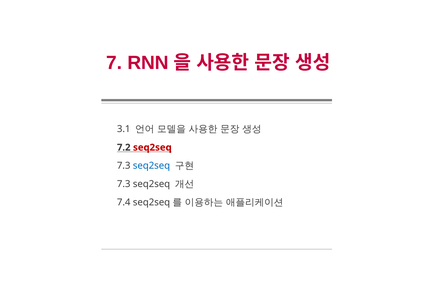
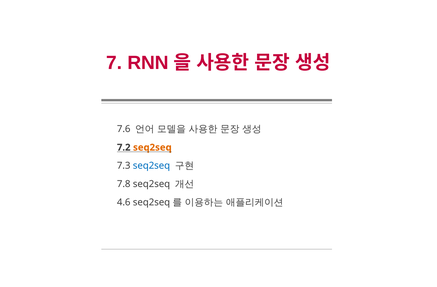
3.1: 3.1 -> 7.6
seq2seq at (152, 147) colour: red -> orange
7.3 at (124, 184): 7.3 -> 7.8
7.4: 7.4 -> 4.6
